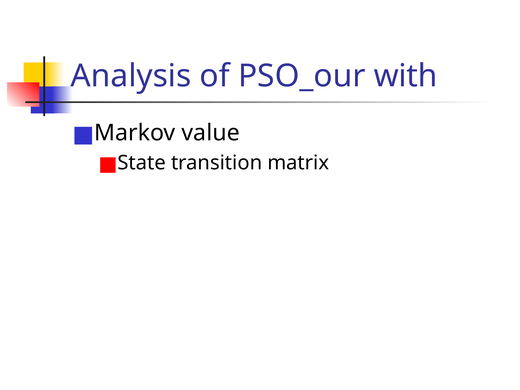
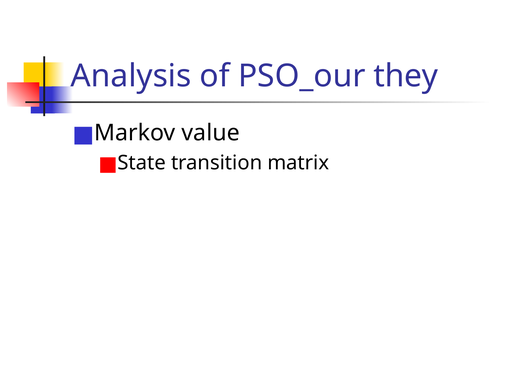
with: with -> they
